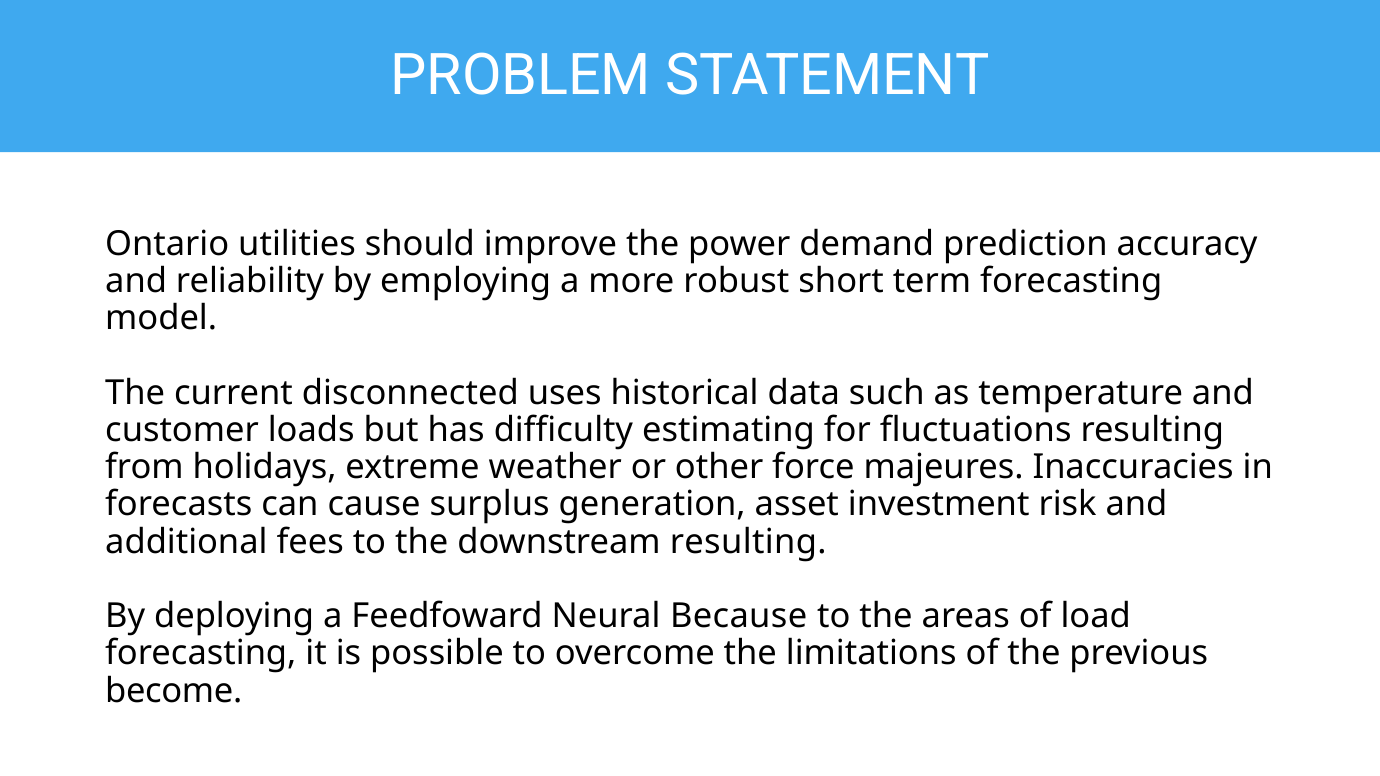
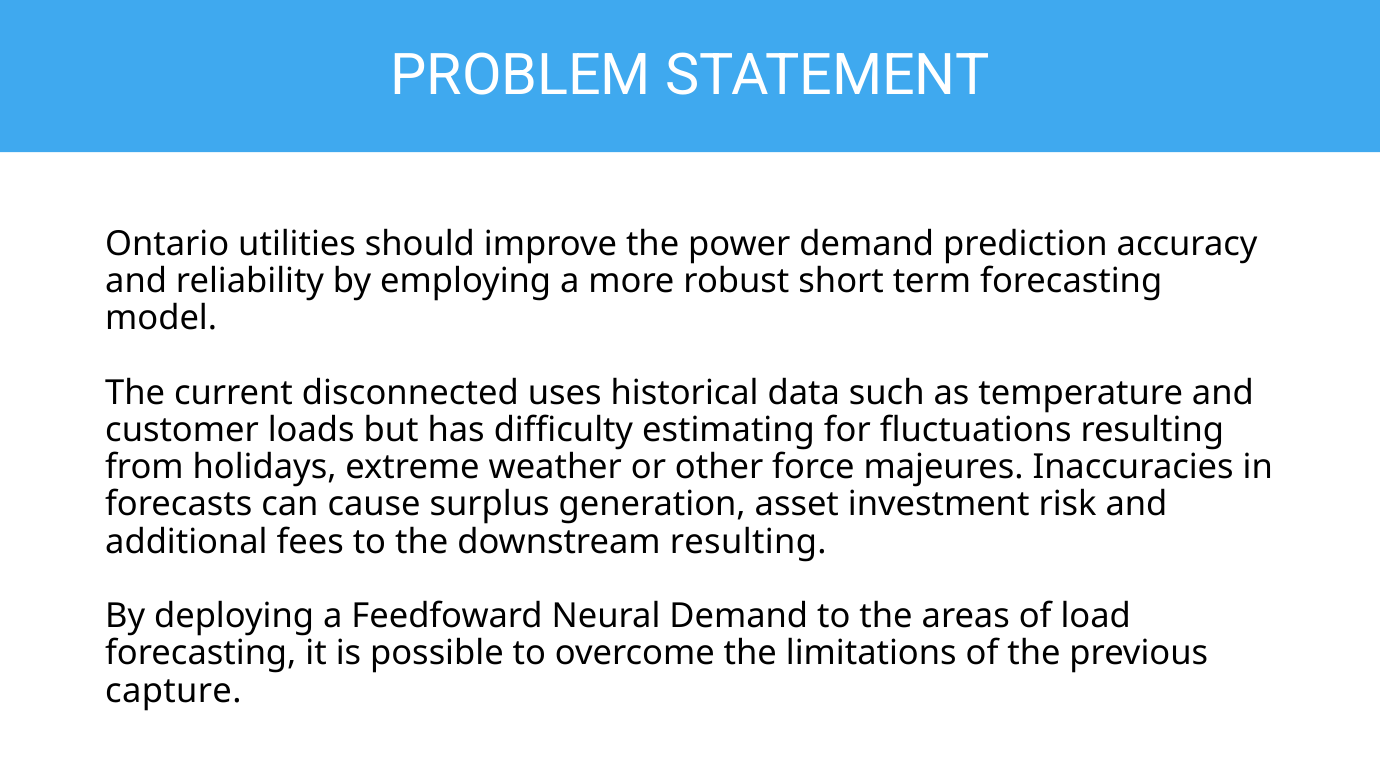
Neural Because: Because -> Demand
become: become -> capture
